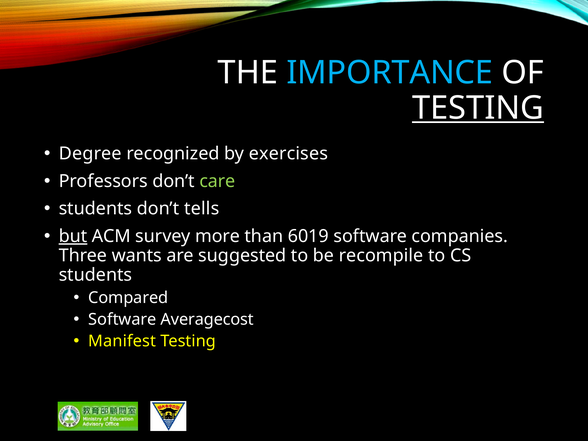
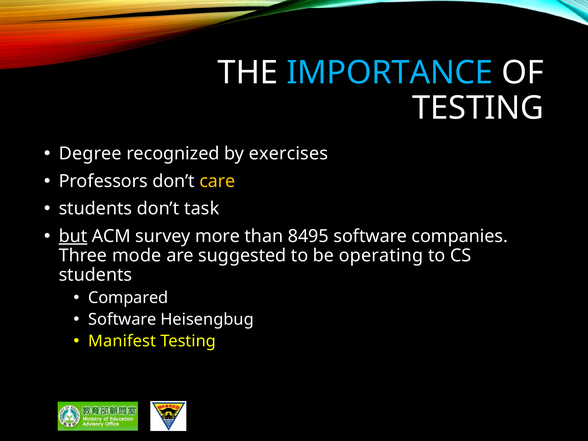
TESTING at (478, 108) underline: present -> none
care colour: light green -> yellow
tells: tells -> task
6019: 6019 -> 8495
wants: wants -> mode
recompile: recompile -> operating
Averagecost: Averagecost -> Heisengbug
